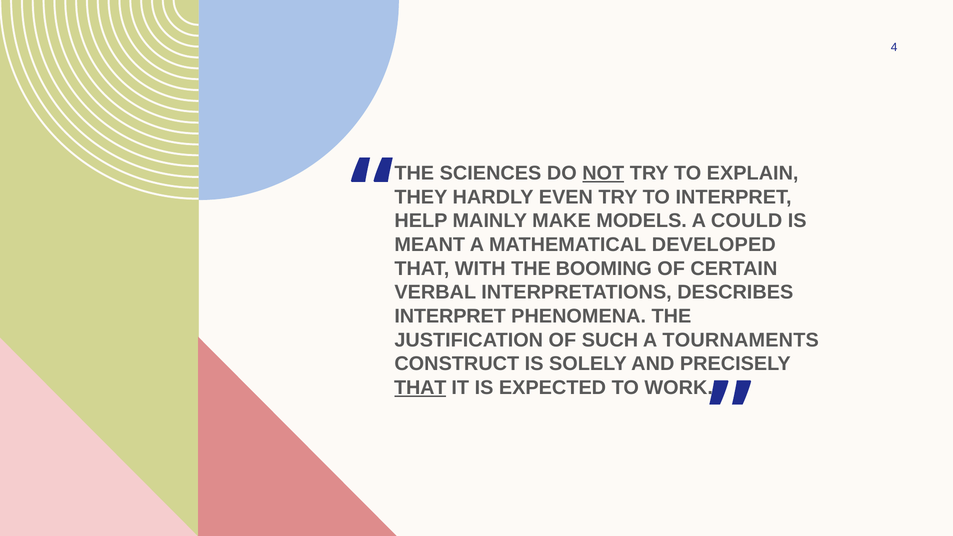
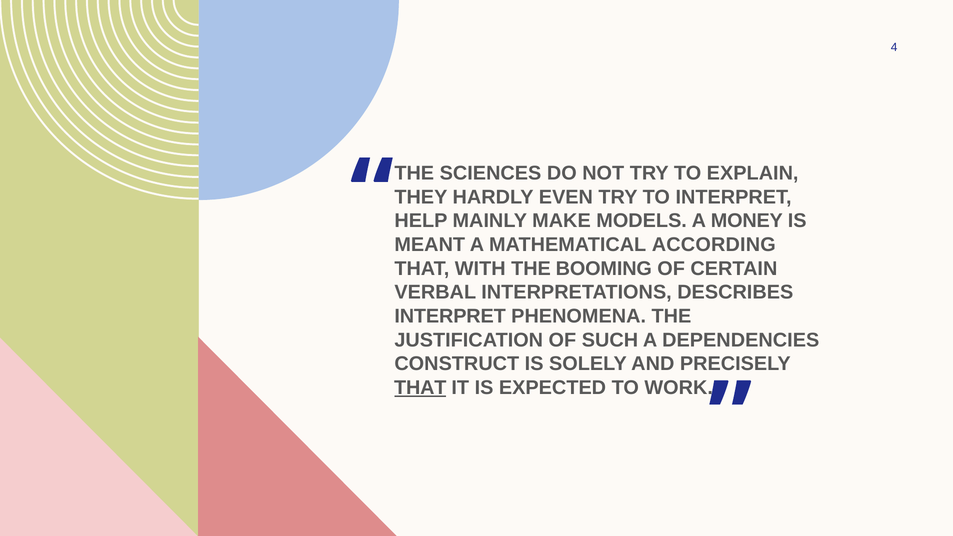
NOT underline: present -> none
COULD: COULD -> MONEY
DEVELOPED: DEVELOPED -> ACCORDING
TOURNAMENTS: TOURNAMENTS -> DEPENDENCIES
